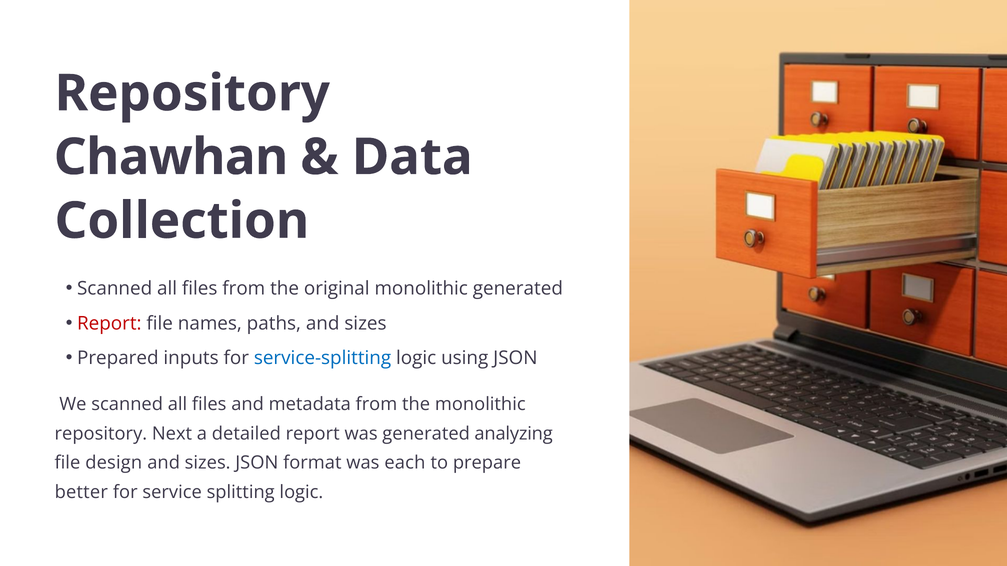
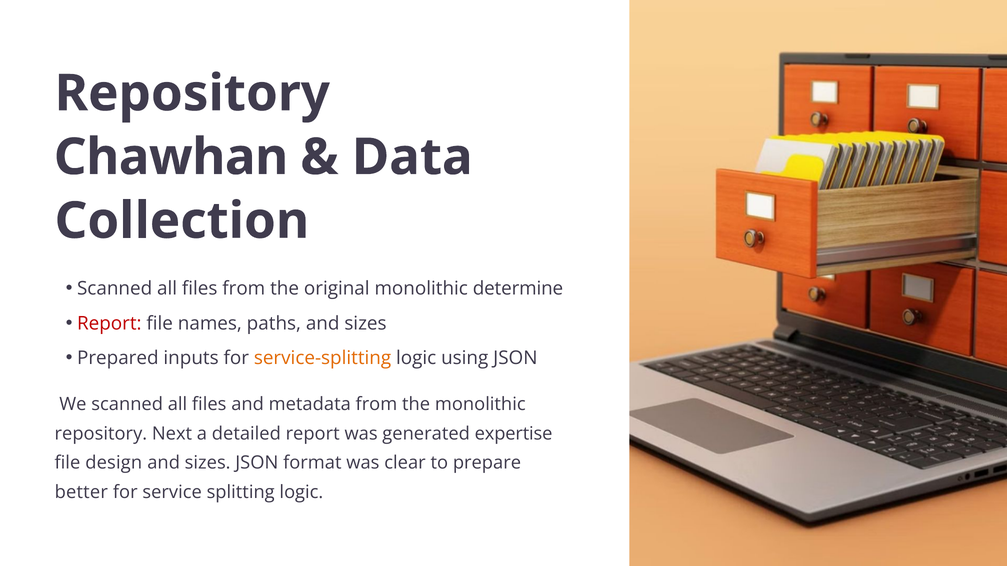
monolithic generated: generated -> determine
service-splitting colour: blue -> orange
analyzing: analyzing -> expertise
each: each -> clear
